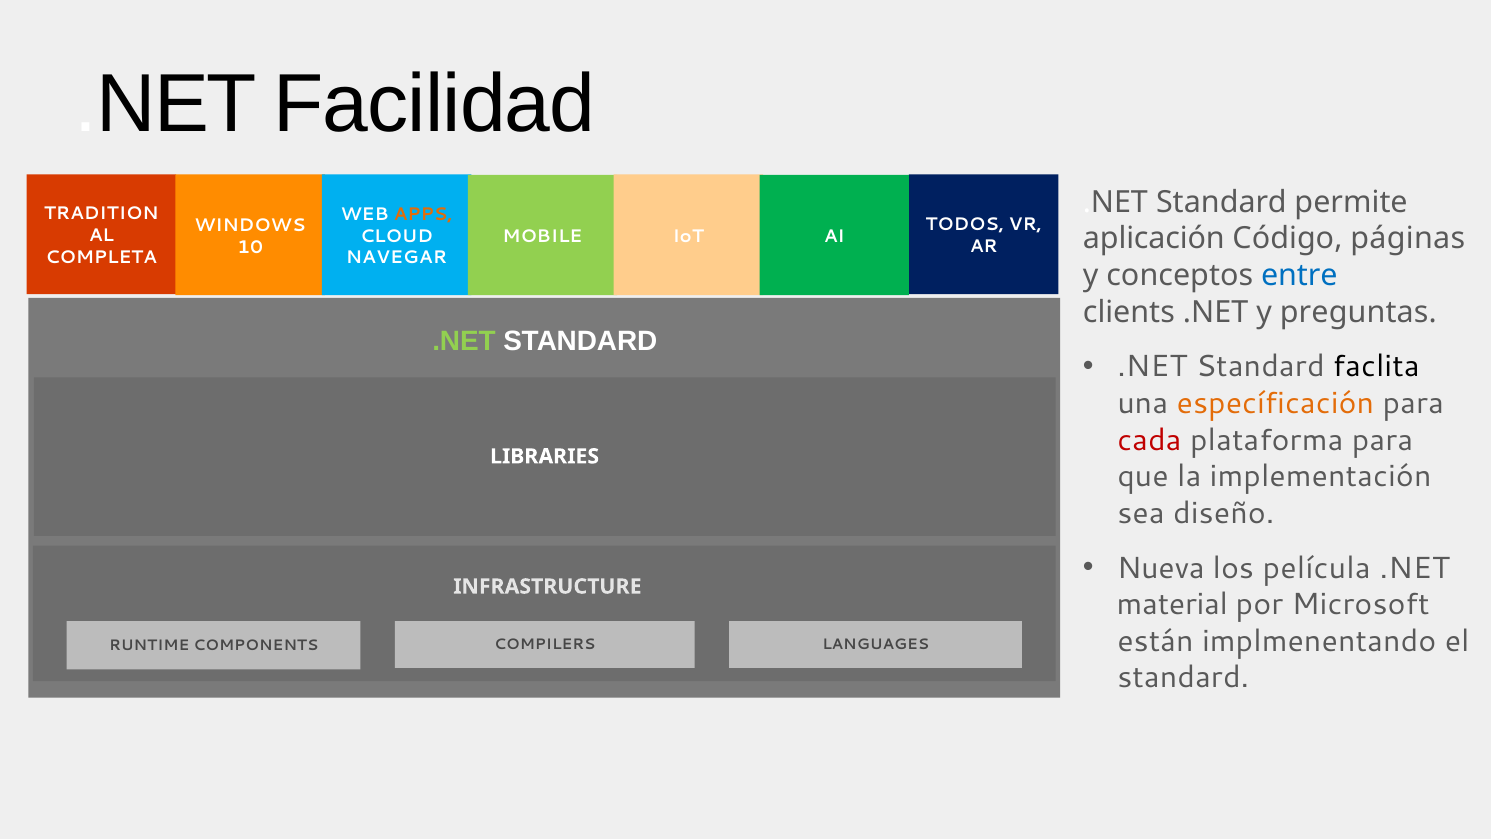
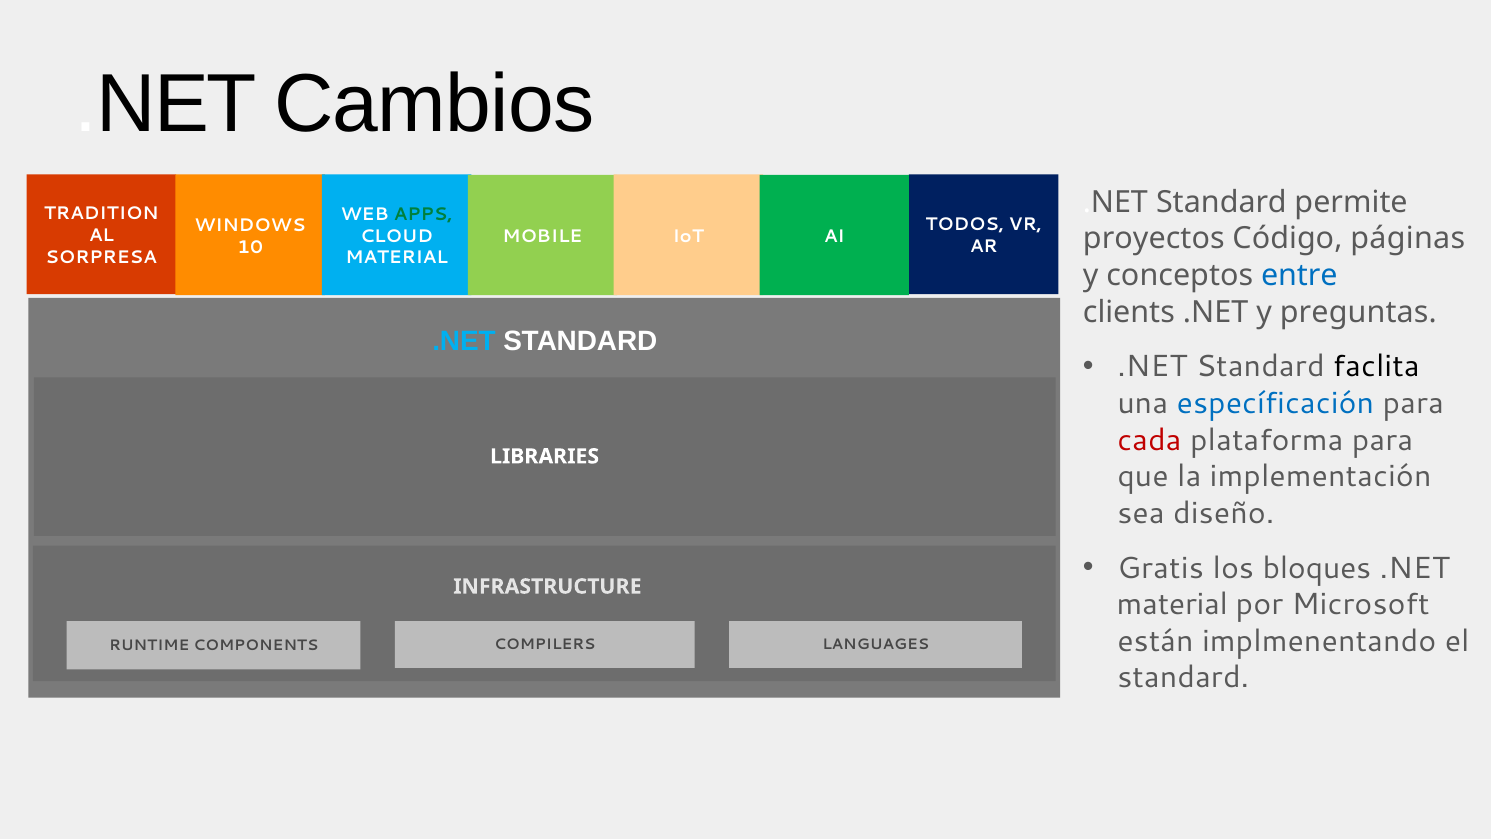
Facilidad: Facilidad -> Cambios
APPS colour: orange -> green
aplicación: aplicación -> proyectos
COMPLETA: COMPLETA -> SORPRESA
NAVEGAR at (396, 258): NAVEGAR -> MATERIAL
.NET at (464, 341) colour: light green -> light blue
específicación colour: orange -> blue
Nueva: Nueva -> Gratis
película: película -> bloques
